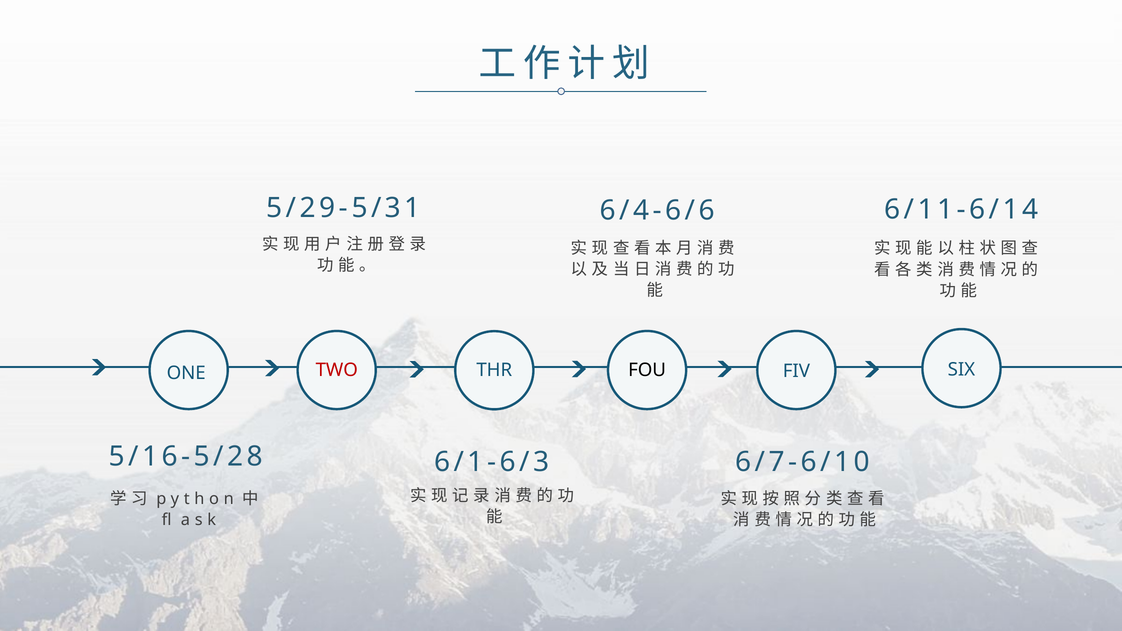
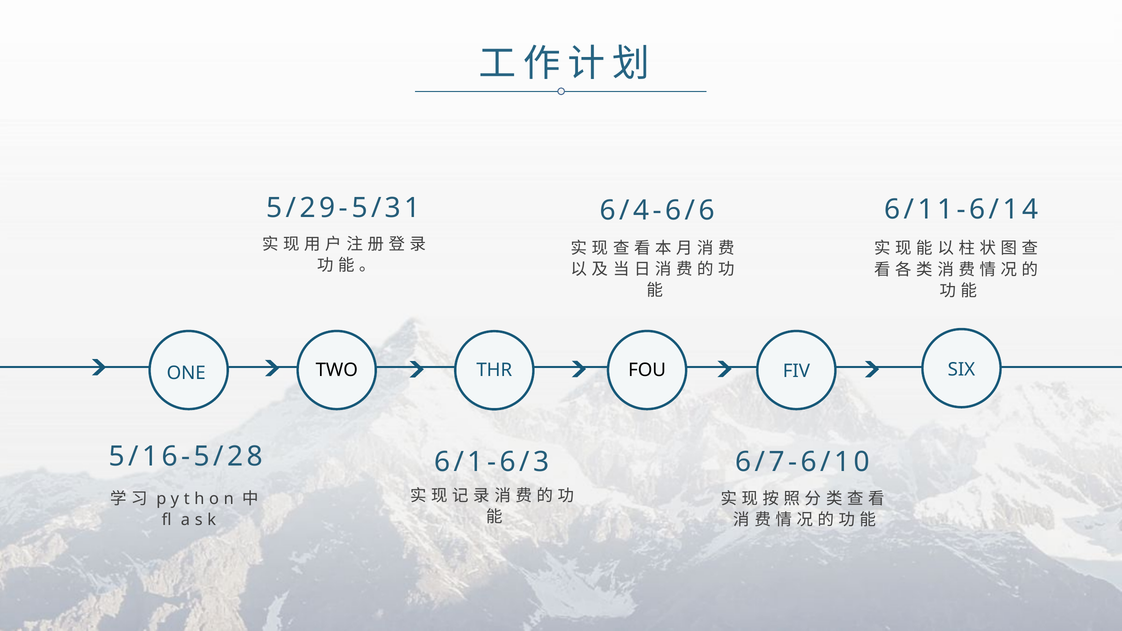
TWO colour: red -> black
